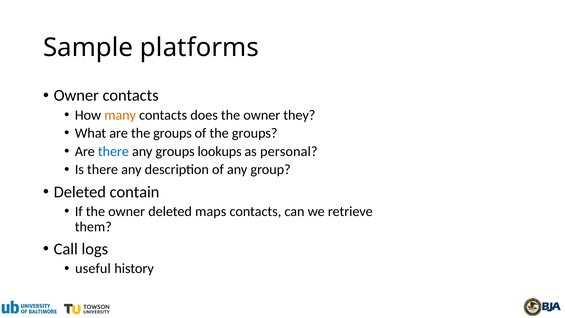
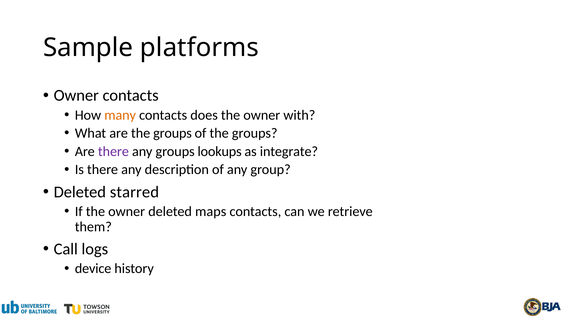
they: they -> with
there at (113, 151) colour: blue -> purple
personal: personal -> integrate
contain: contain -> starred
useful: useful -> device
